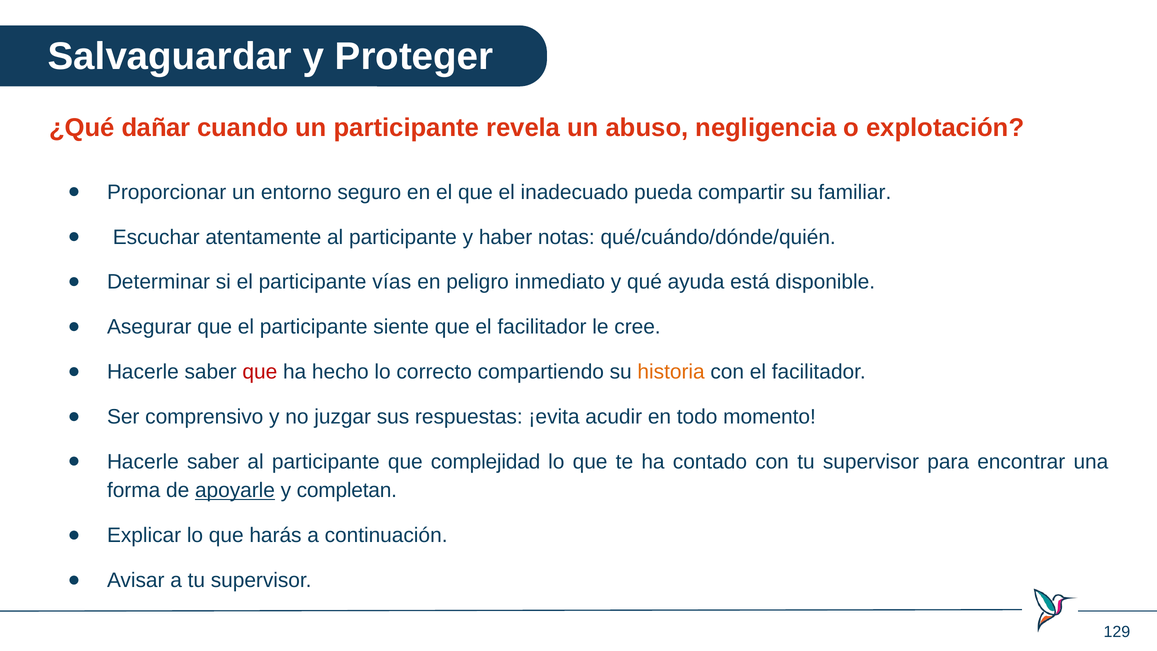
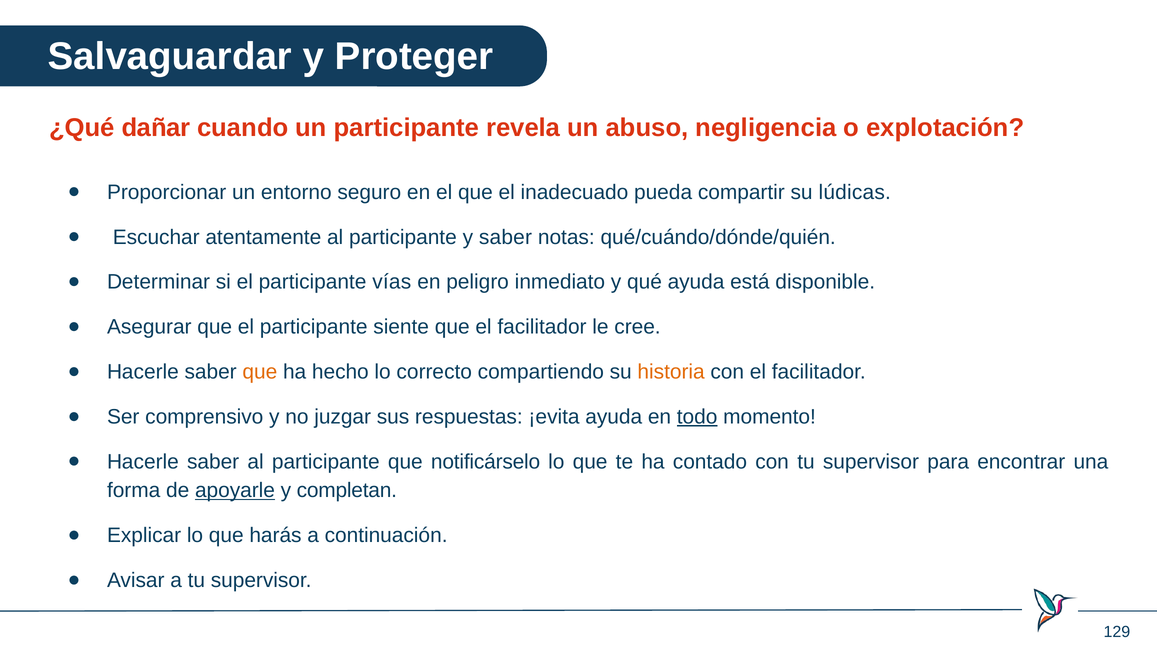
familiar: familiar -> lúdicas
y haber: haber -> saber
que at (260, 372) colour: red -> orange
¡evita acudir: acudir -> ayuda
todo underline: none -> present
complejidad: complejidad -> notificárselo
